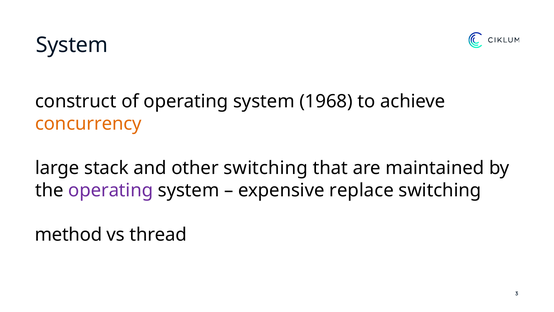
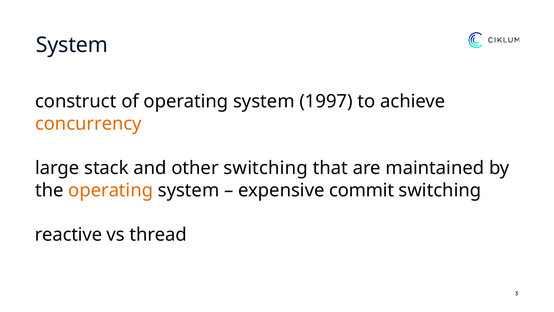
1968: 1968 -> 1997
operating at (111, 190) colour: purple -> orange
replace: replace -> commit
method: method -> reactive
